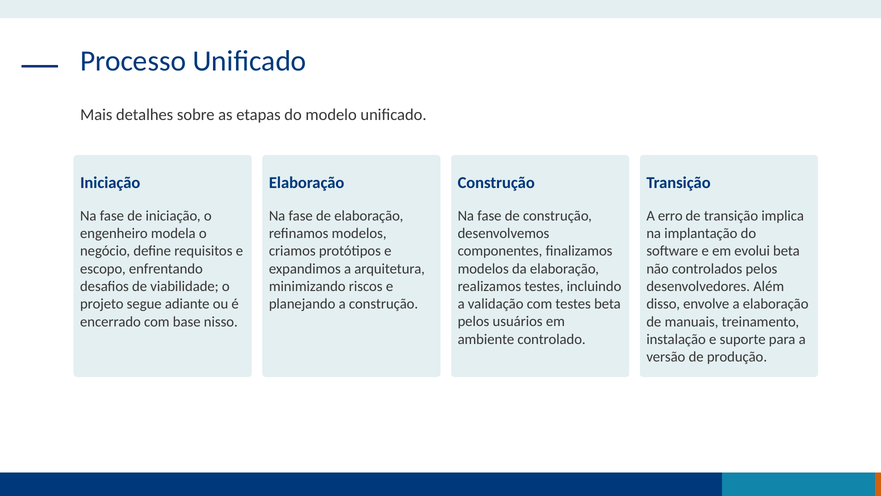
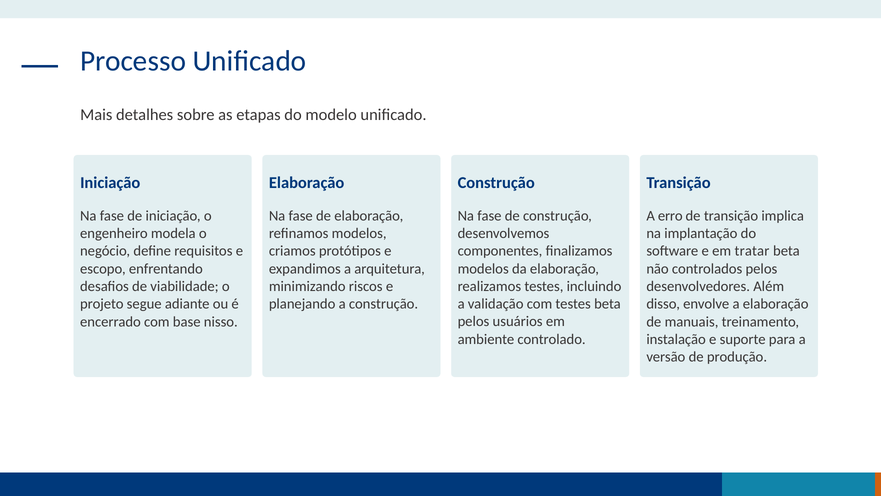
evolui: evolui -> tratar
